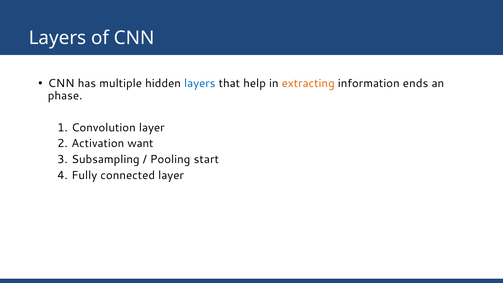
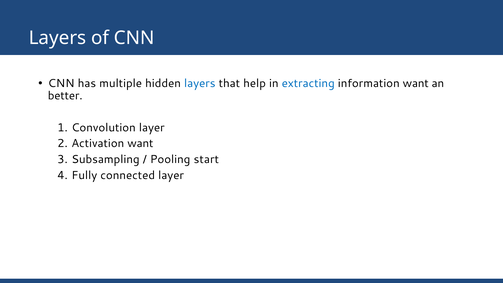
extracting colour: orange -> blue
information ends: ends -> want
phase: phase -> better
